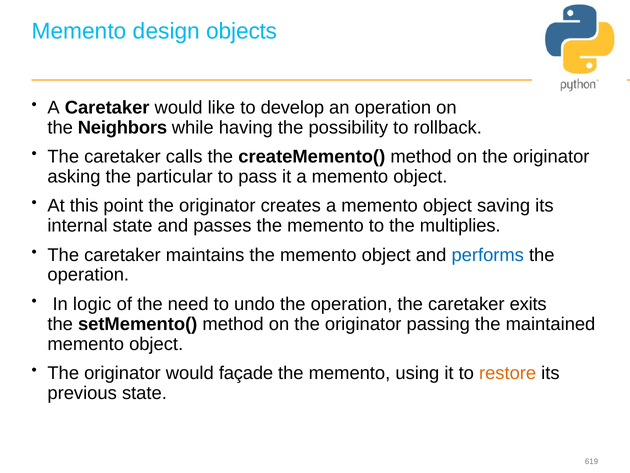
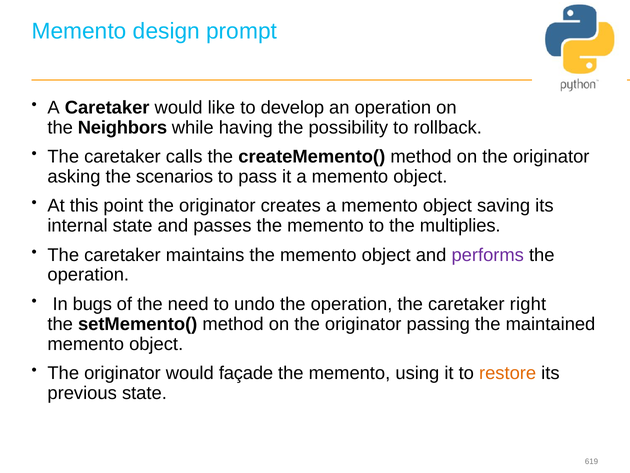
objects: objects -> prompt
particular: particular -> scenarios
performs colour: blue -> purple
logic: logic -> bugs
exits: exits -> right
